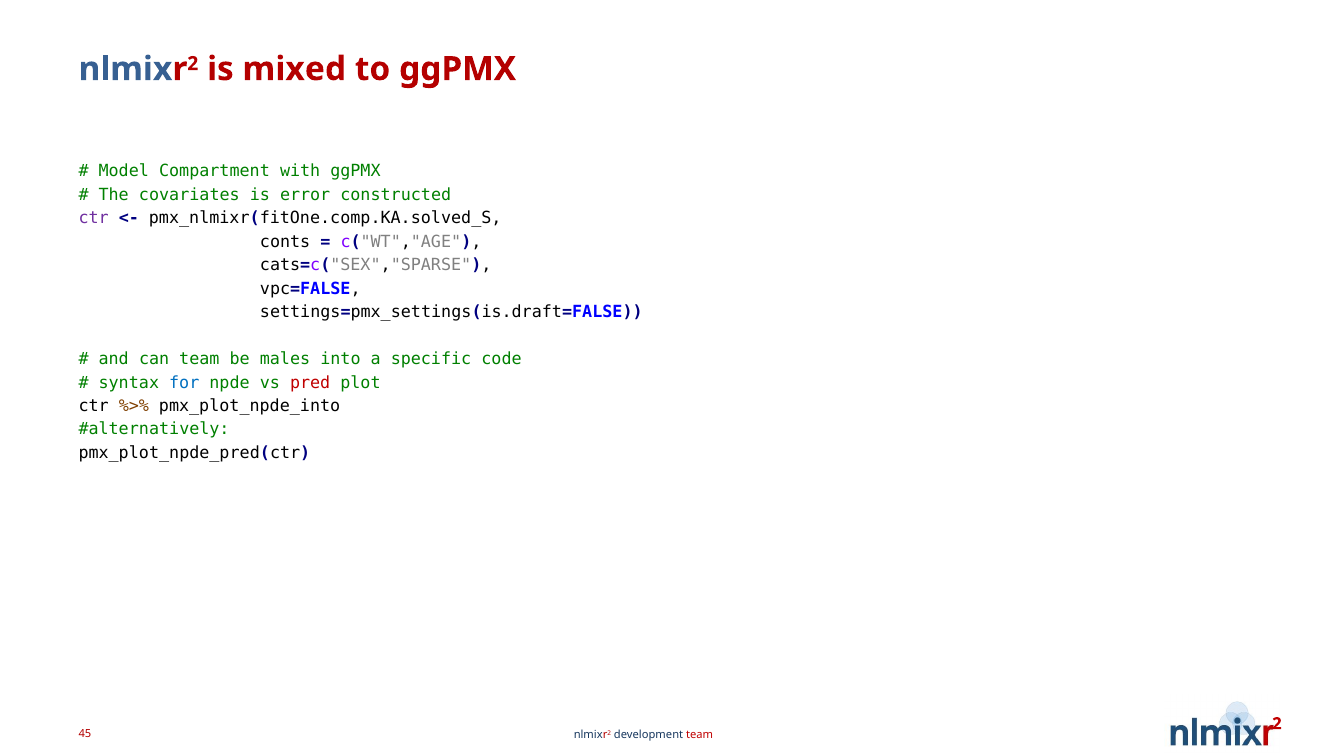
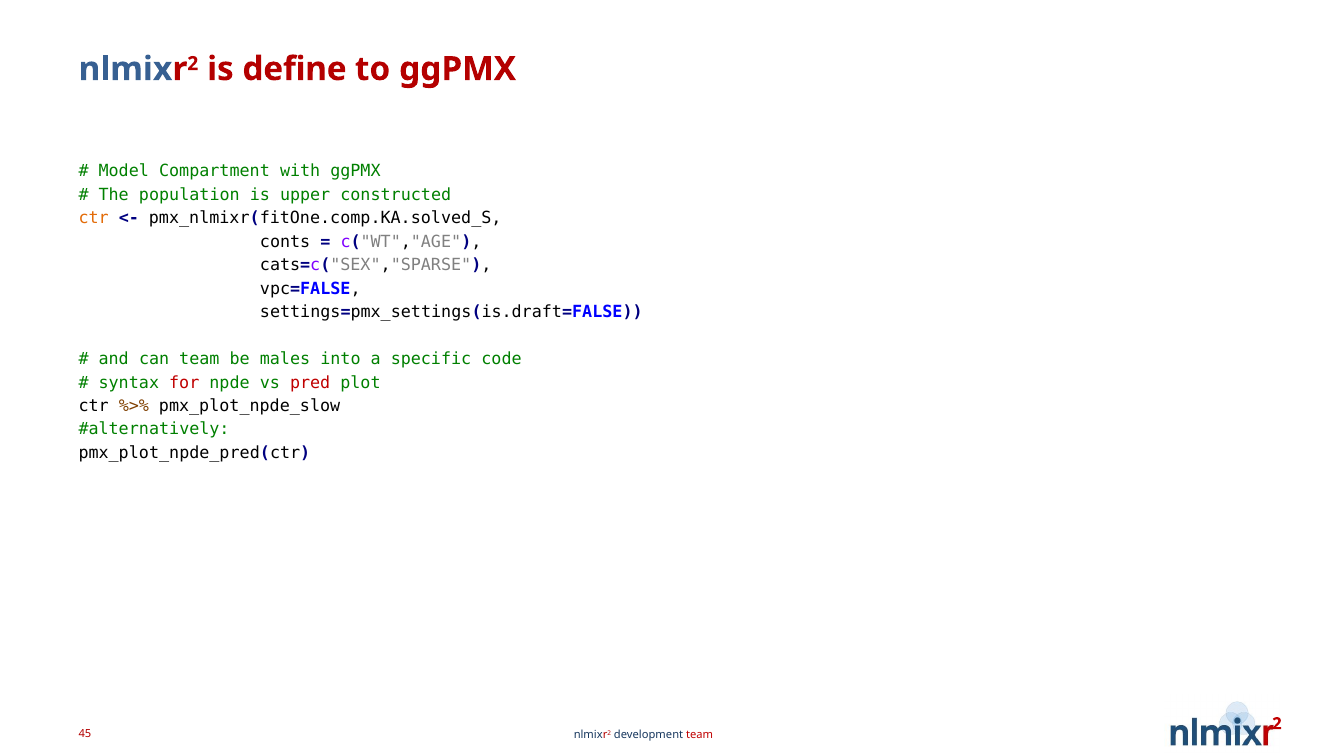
mixed: mixed -> define
covariates: covariates -> population
error: error -> upper
ctr at (94, 218) colour: purple -> orange
for colour: blue -> red
pmx_plot_npde_into: pmx_plot_npde_into -> pmx_plot_npde_slow
